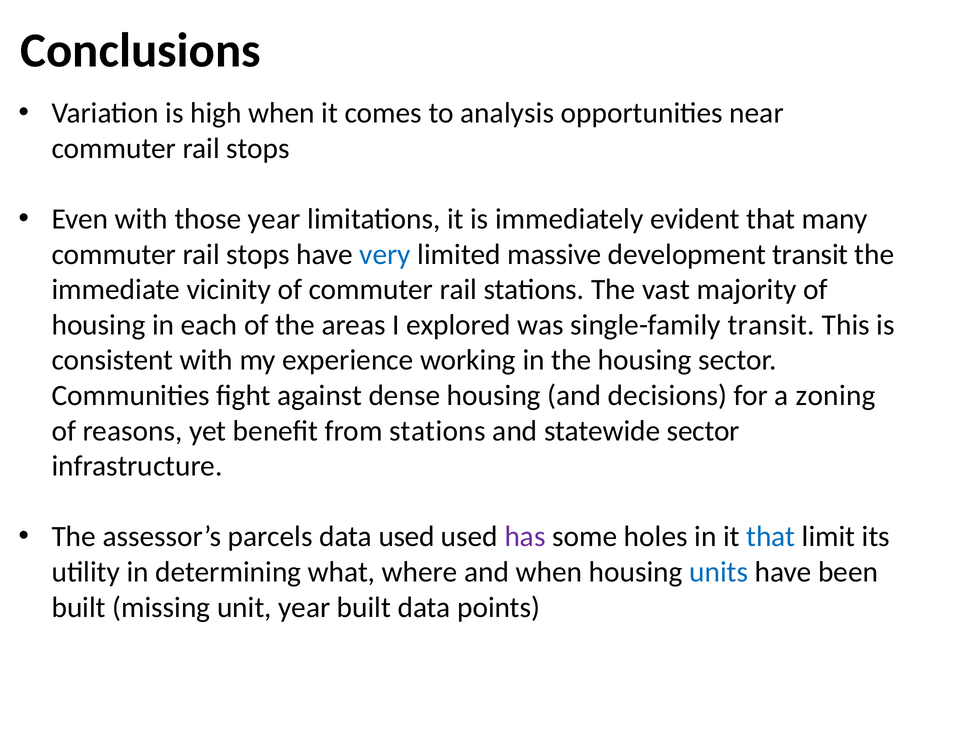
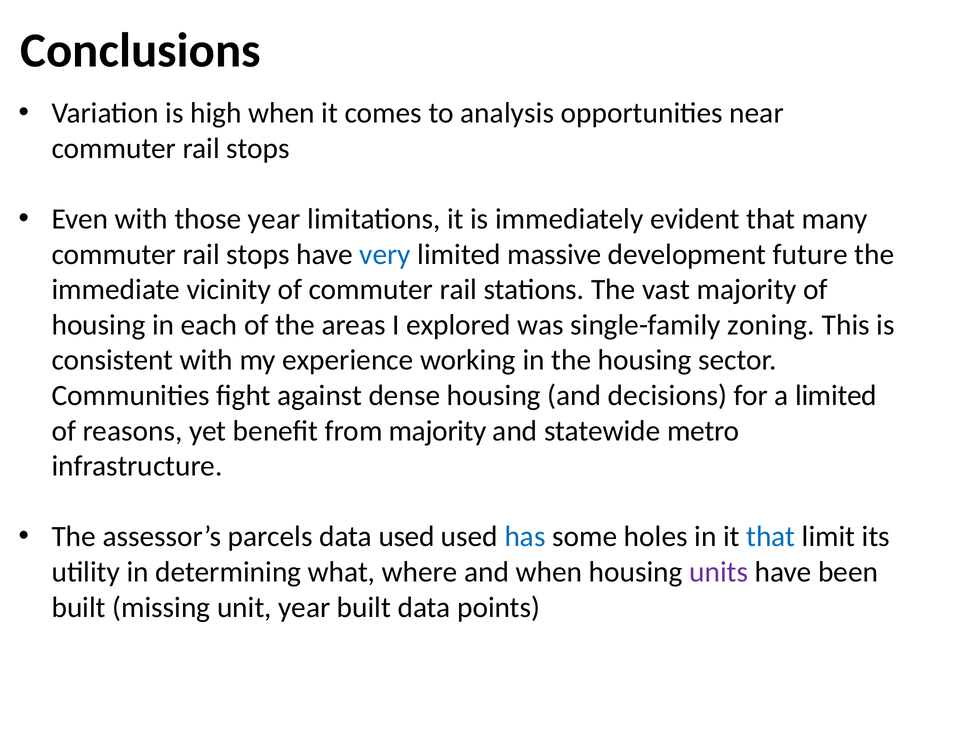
development transit: transit -> future
single-family transit: transit -> zoning
a zoning: zoning -> limited
from stations: stations -> majority
statewide sector: sector -> metro
has colour: purple -> blue
units colour: blue -> purple
